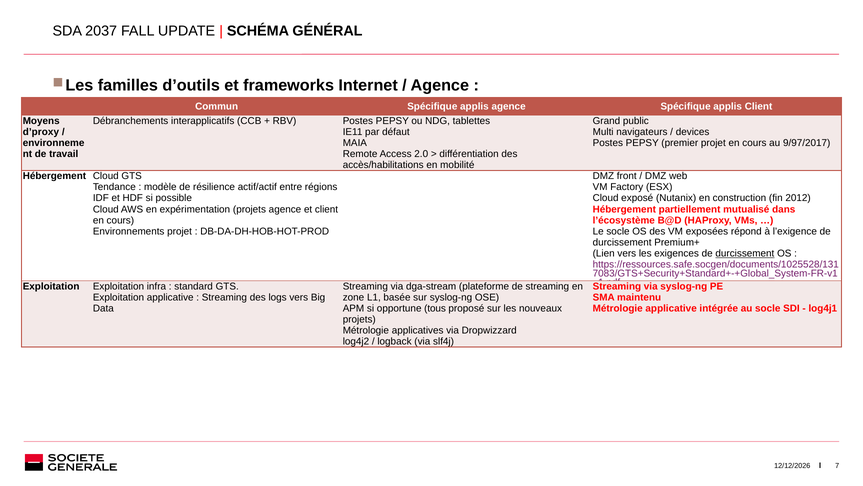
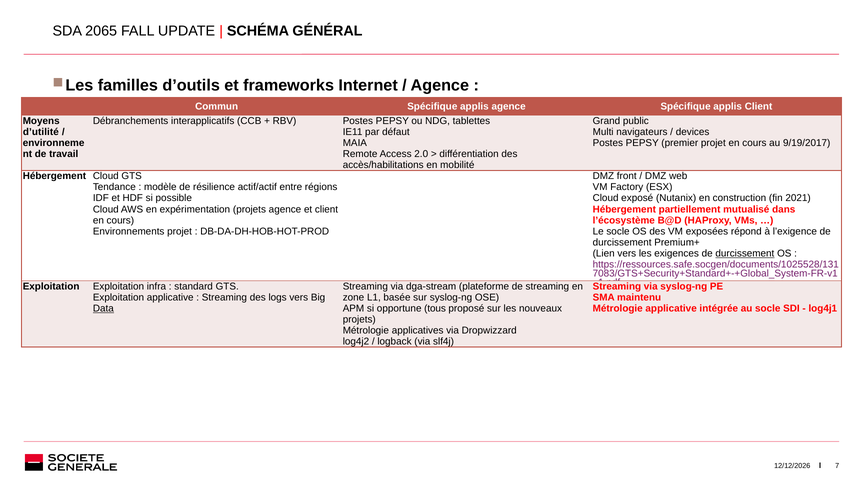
2037: 2037 -> 2065
d’proxy: d’proxy -> d’utilité
9/97/2017: 9/97/2017 -> 9/19/2017
2012: 2012 -> 2021
Data underline: none -> present
